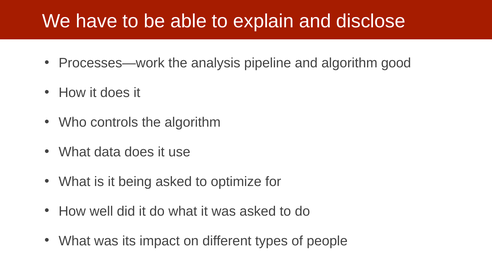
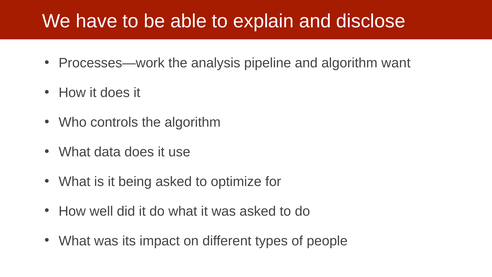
good: good -> want
